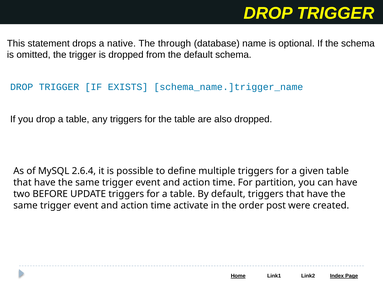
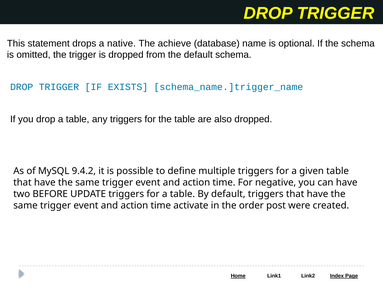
through: through -> achieve
2.6.4: 2.6.4 -> 9.4.2
partition: partition -> negative
